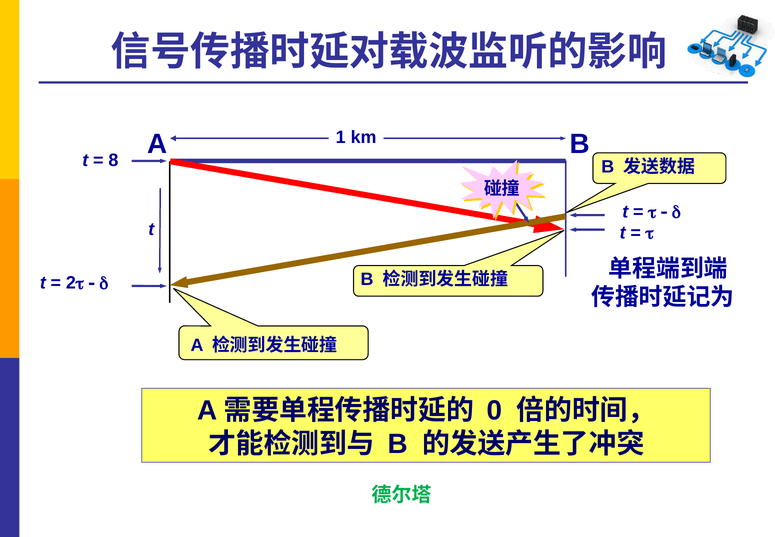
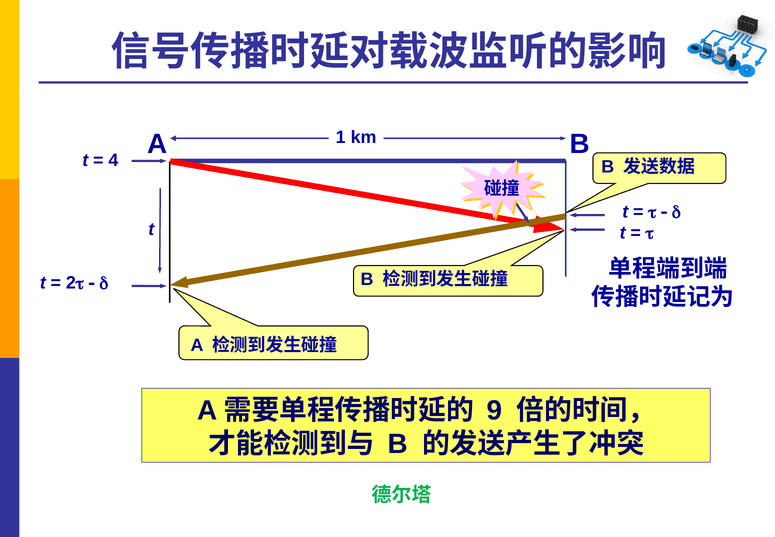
8: 8 -> 4
0: 0 -> 9
